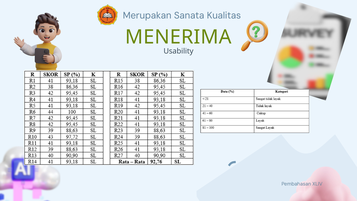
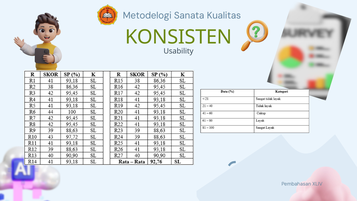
Merupakan: Merupakan -> Metodelogi
MENERIMA: MENERIMA -> KONSISTEN
